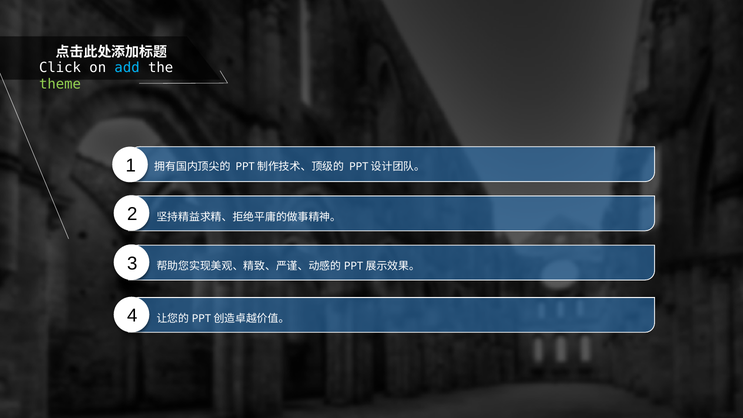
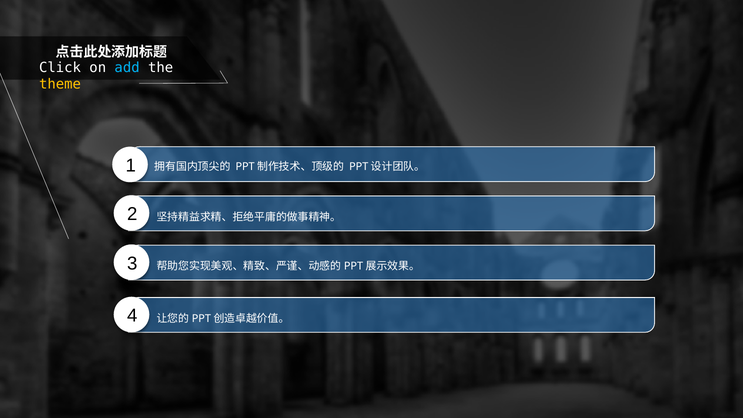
theme colour: light green -> yellow
